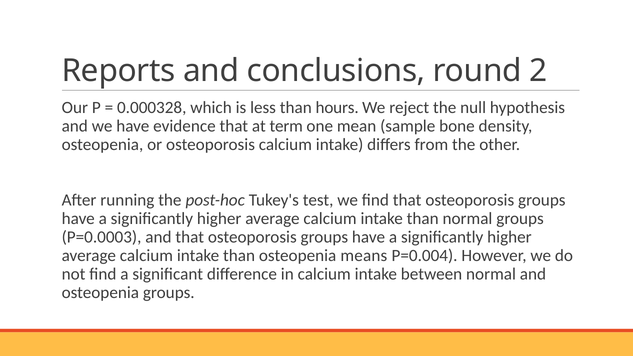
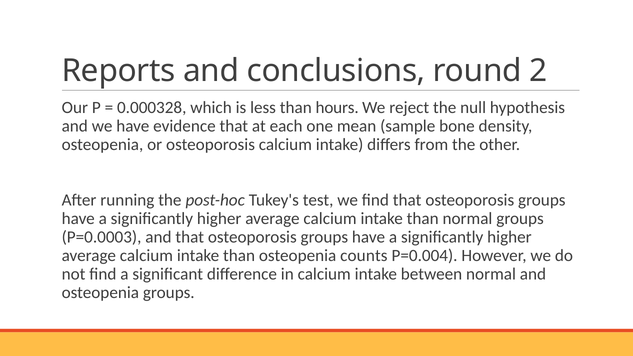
term: term -> each
means: means -> counts
